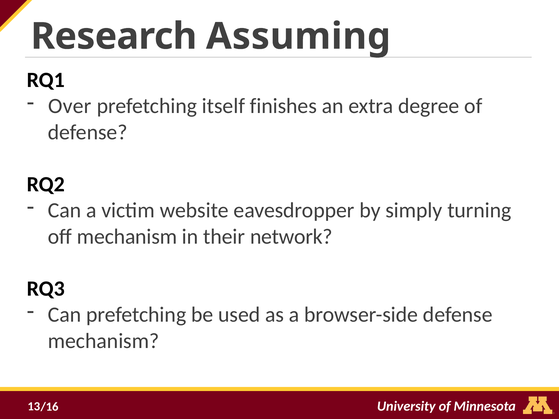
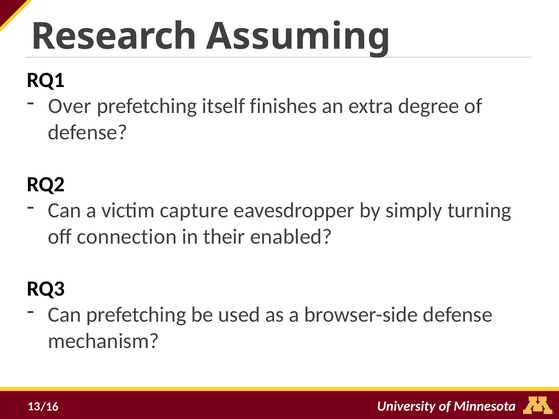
website: website -> capture
off mechanism: mechanism -> connection
network: network -> enabled
